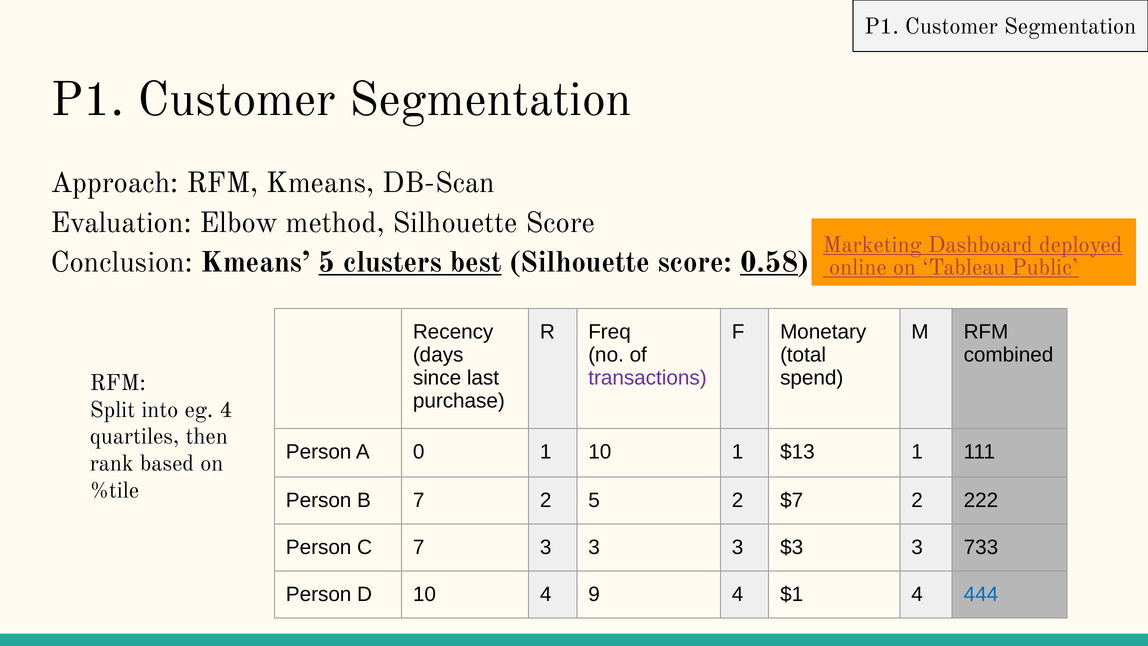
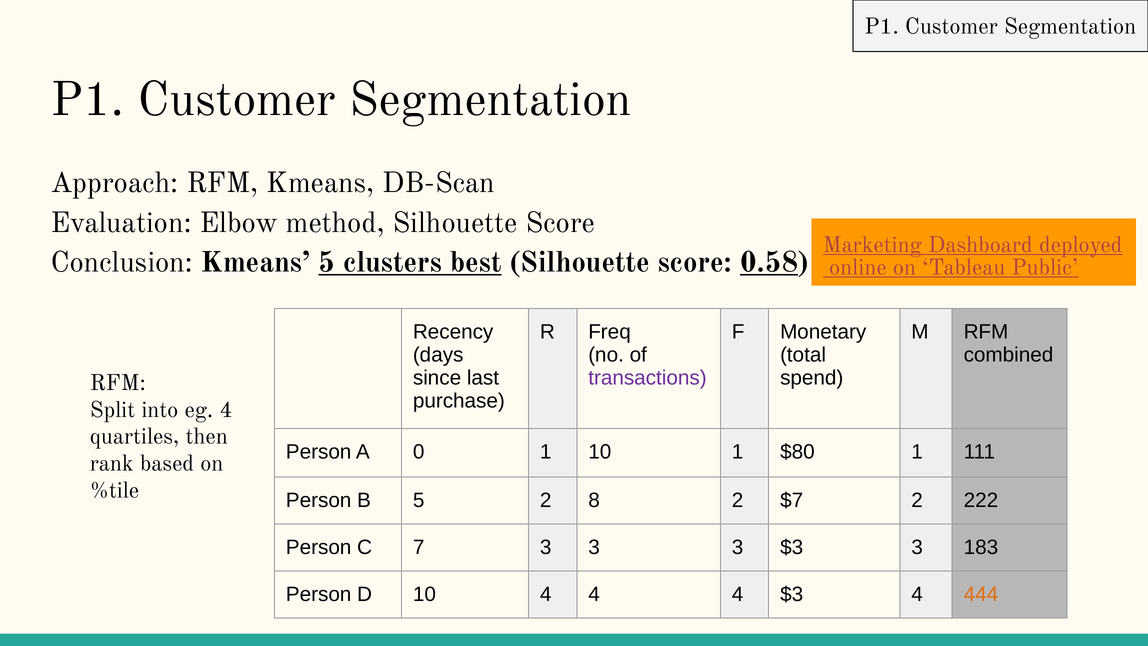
$13: $13 -> $80
B 7: 7 -> 5
2 5: 5 -> 8
733: 733 -> 183
10 4 9: 9 -> 4
4 $1: $1 -> $3
444 colour: blue -> orange
